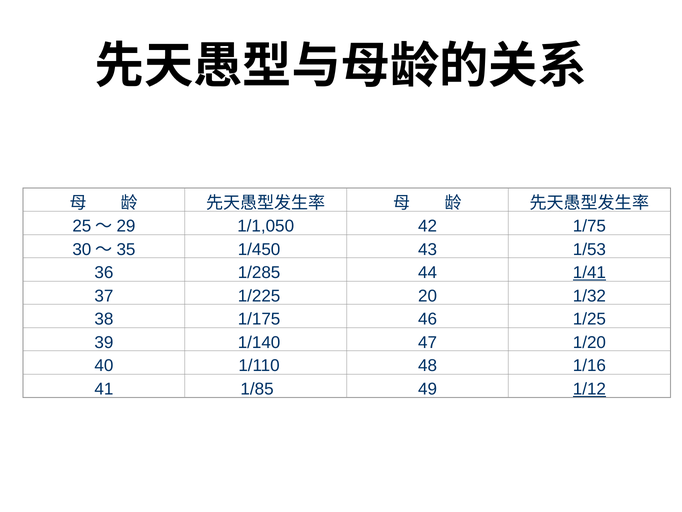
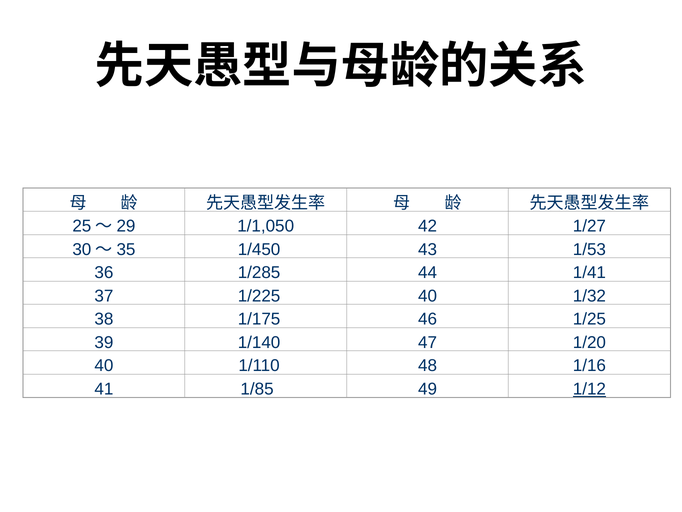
1/75: 1/75 -> 1/27
1/41 underline: present -> none
1/225 20: 20 -> 40
